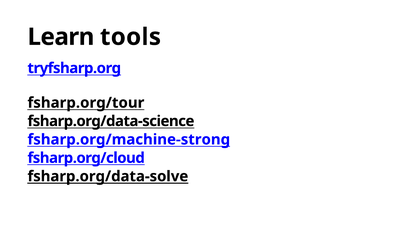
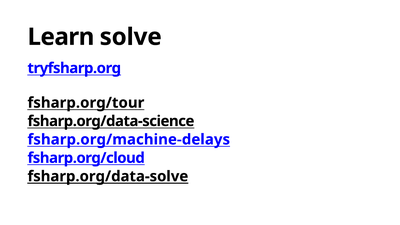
tools: tools -> solve
fsharp.org/machine-strong: fsharp.org/machine-strong -> fsharp.org/machine-delays
